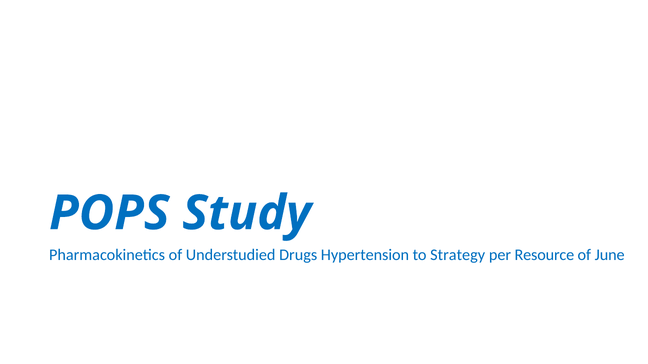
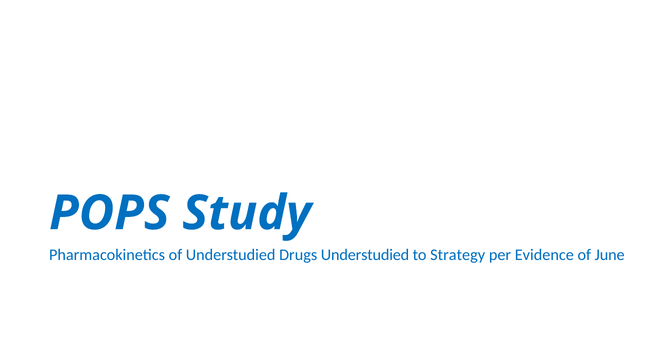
Drugs Hypertension: Hypertension -> Understudied
Resource: Resource -> Evidence
